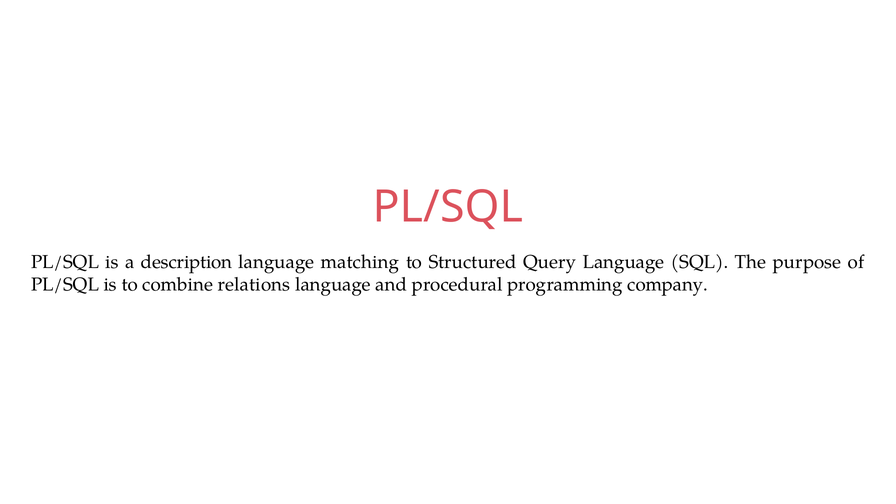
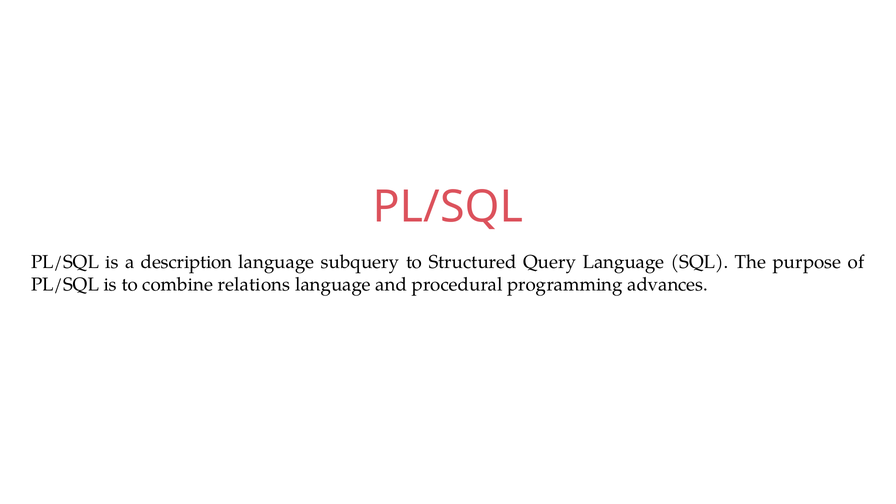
matching: matching -> subquery
company: company -> advances
